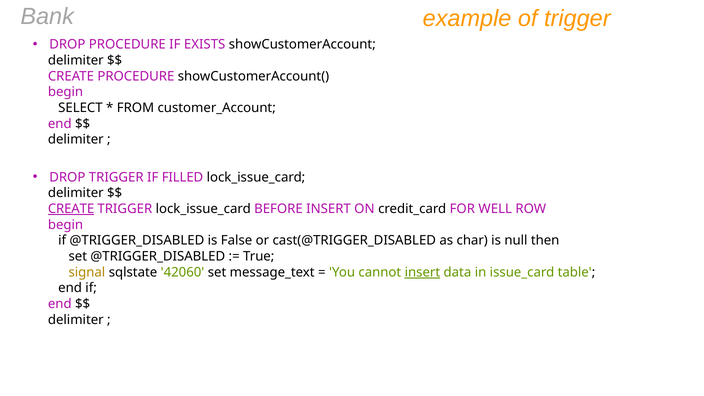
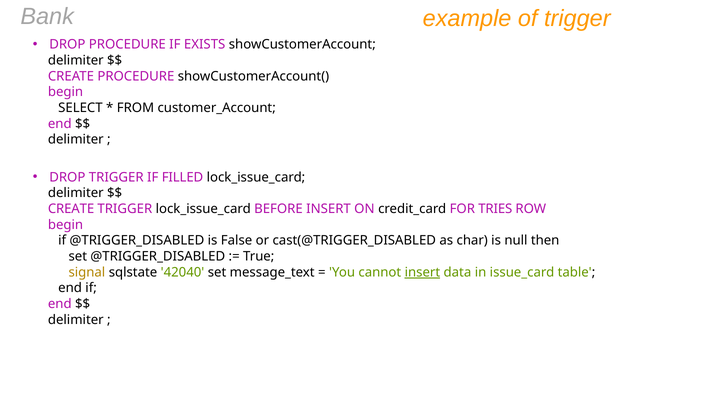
CREATE at (71, 209) underline: present -> none
WELL: WELL -> TRIES
42060: 42060 -> 42040
